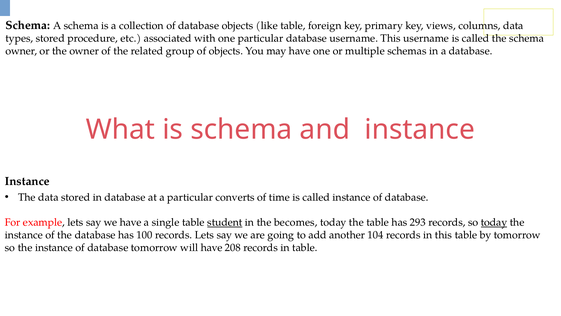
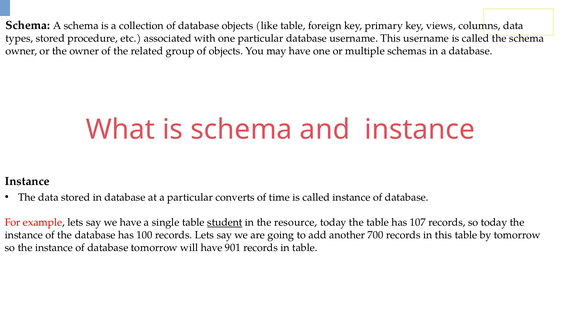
becomes: becomes -> resource
293: 293 -> 107
today at (494, 222) underline: present -> none
104: 104 -> 700
208: 208 -> 901
